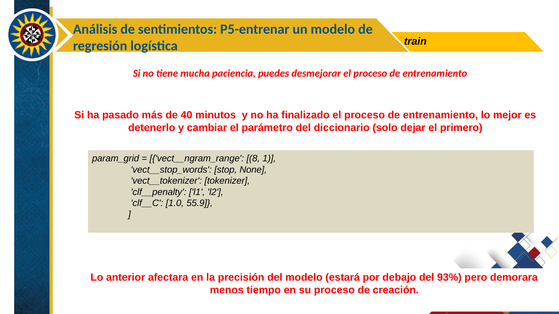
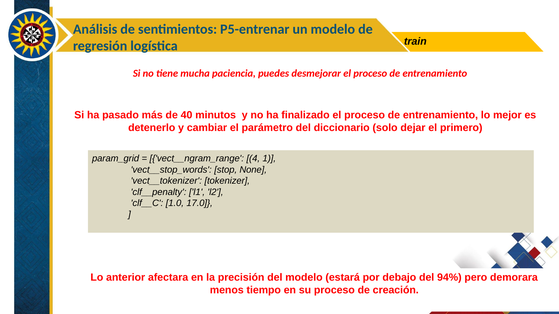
8: 8 -> 4
55.9: 55.9 -> 17.0
93%: 93% -> 94%
